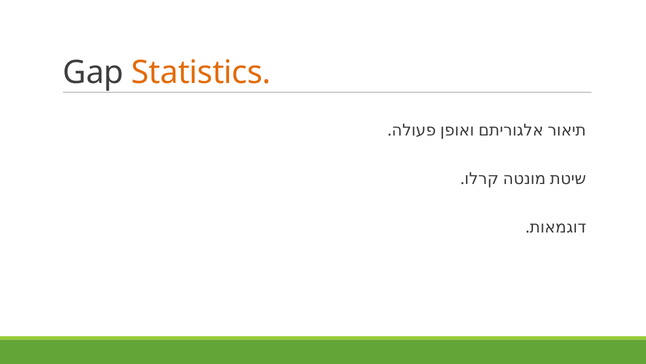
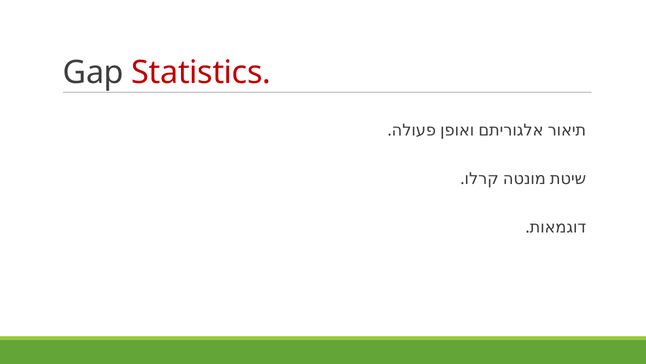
Statistics colour: orange -> red
